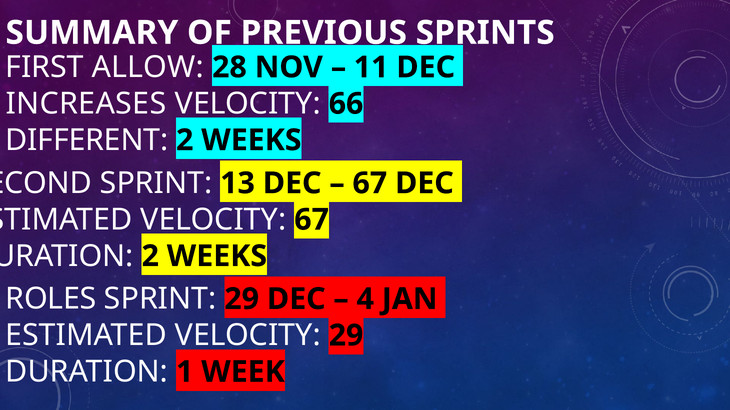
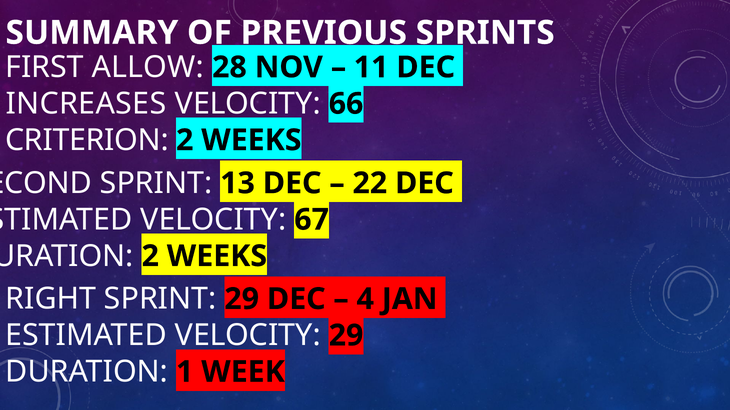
DIFFERENT: DIFFERENT -> CRITERION
67 at (370, 183): 67 -> 22
ROLES: ROLES -> RIGHT
